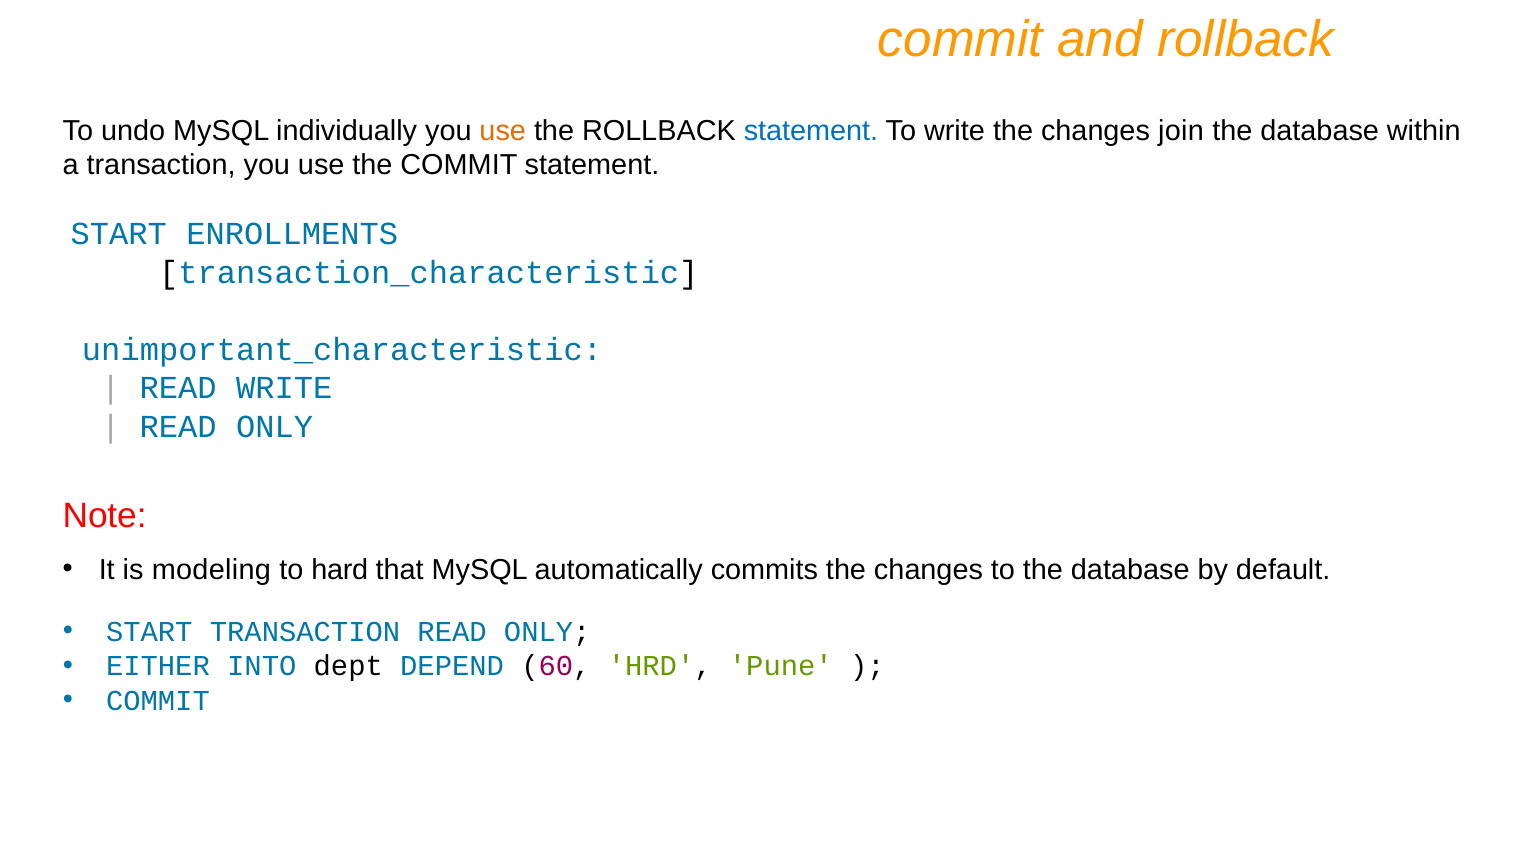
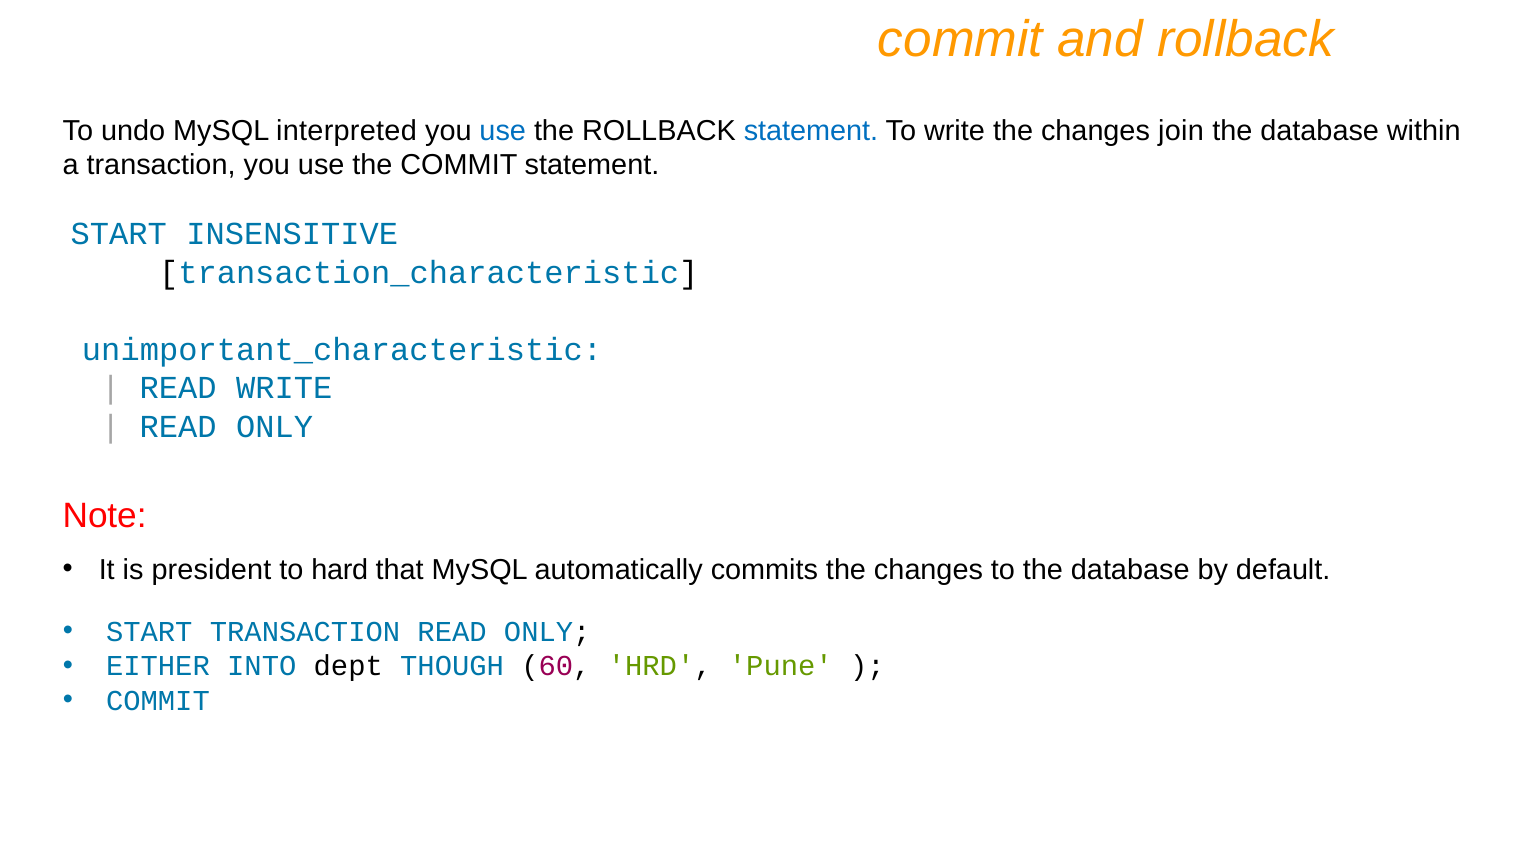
individually: individually -> interpreted
use at (503, 131) colour: orange -> blue
ENROLLMENTS: ENROLLMENTS -> INSENSITIVE
modeling: modeling -> president
DEPEND: DEPEND -> THOUGH
